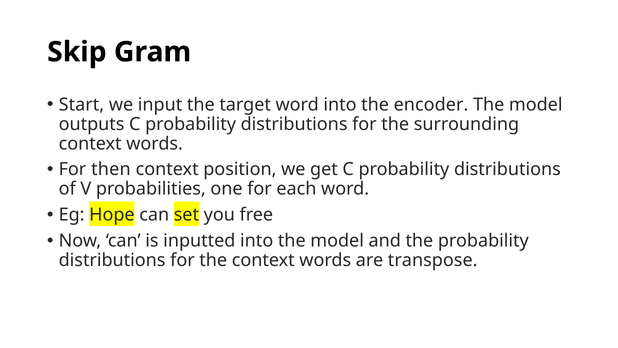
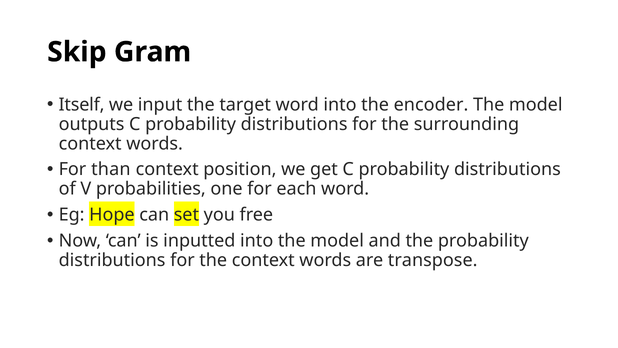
Start: Start -> Itself
then: then -> than
